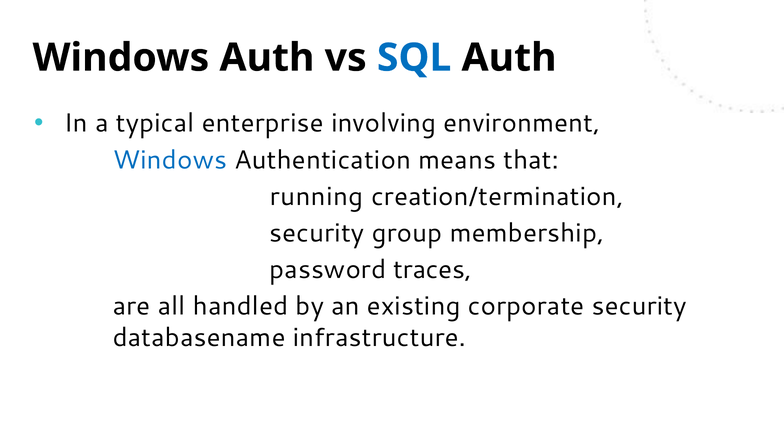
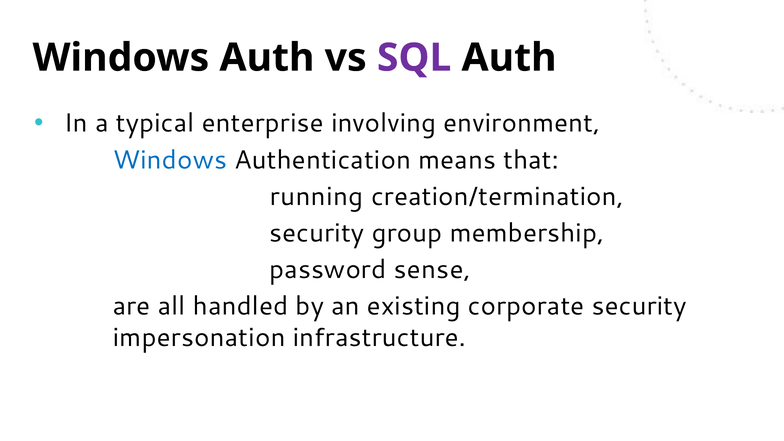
SQL colour: blue -> purple
traces: traces -> sense
databasename: databasename -> impersonation
